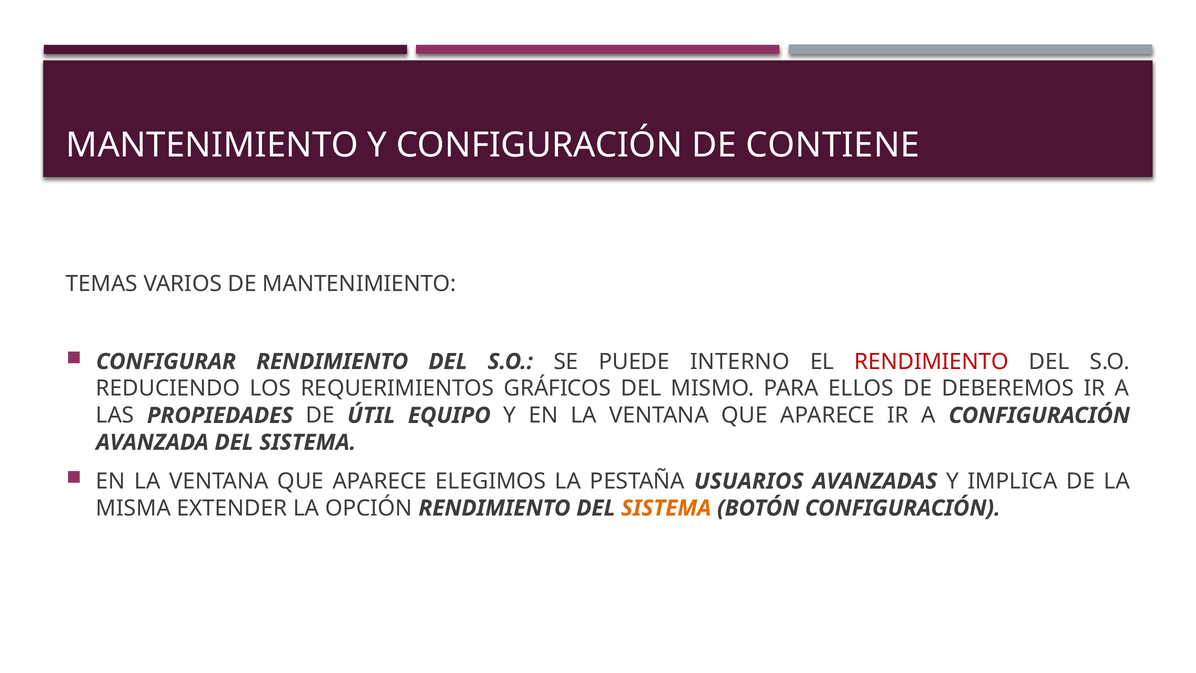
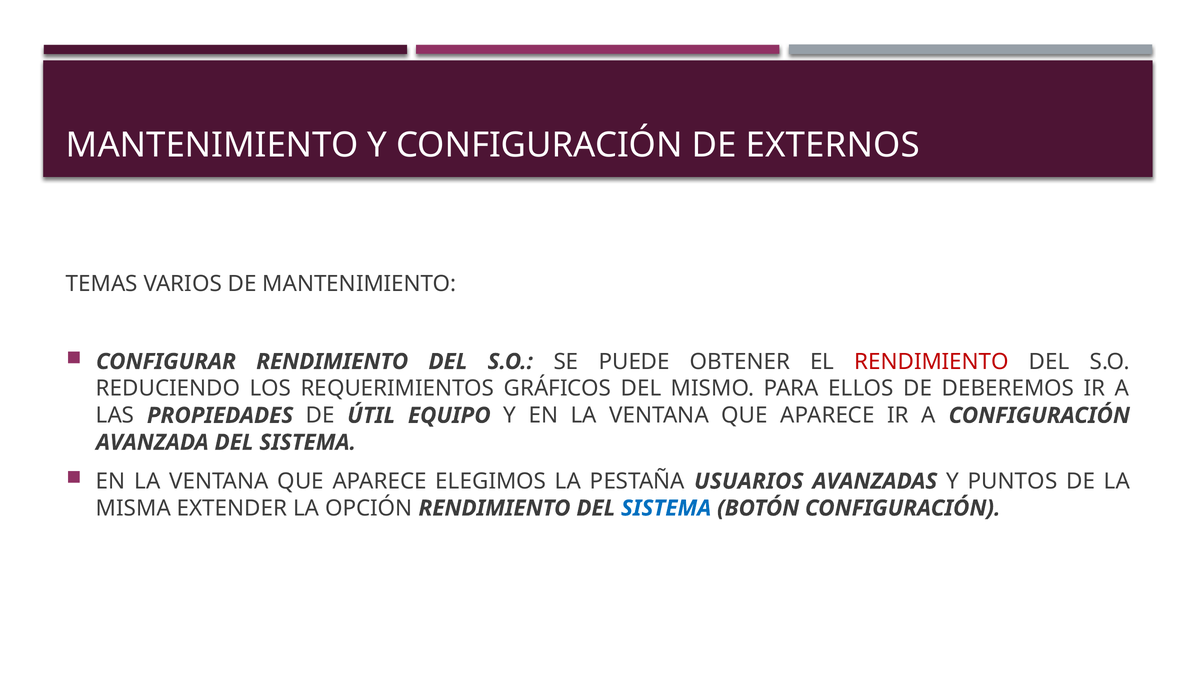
CONTIENE: CONTIENE -> EXTERNOS
INTERNO: INTERNO -> OBTENER
IMPLICA: IMPLICA -> PUNTOS
SISTEMA at (666, 508) colour: orange -> blue
